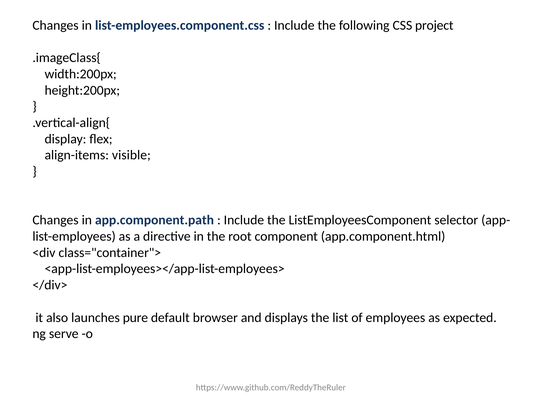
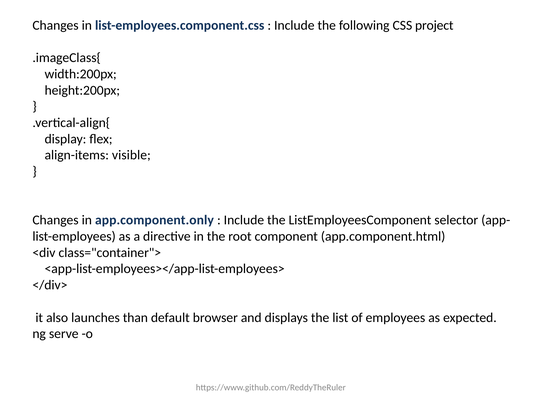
app.component.path: app.component.path -> app.component.only
pure: pure -> than
